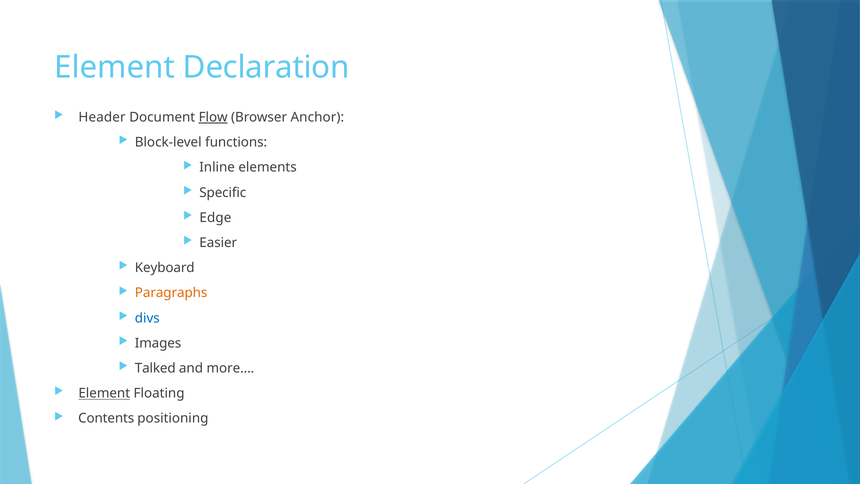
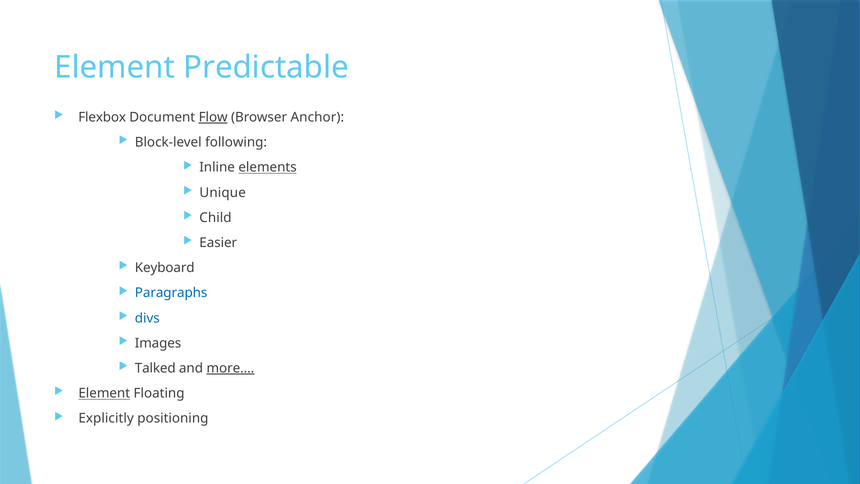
Declaration: Declaration -> Predictable
Header: Header -> Flexbox
functions: functions -> following
elements underline: none -> present
Specific: Specific -> Unique
Edge: Edge -> Child
Paragraphs colour: orange -> blue
more… underline: none -> present
Contents: Contents -> Explicitly
